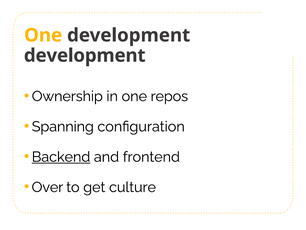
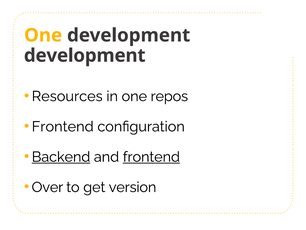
Ownership: Ownership -> Resources
Spanning at (63, 126): Spanning -> Frontend
frontend at (151, 157) underline: none -> present
culture: culture -> version
